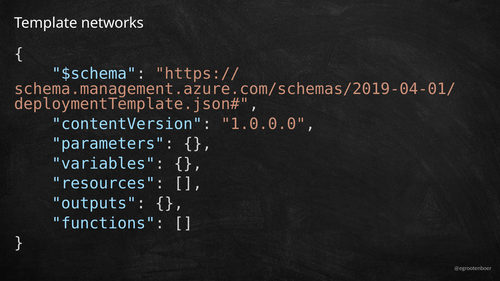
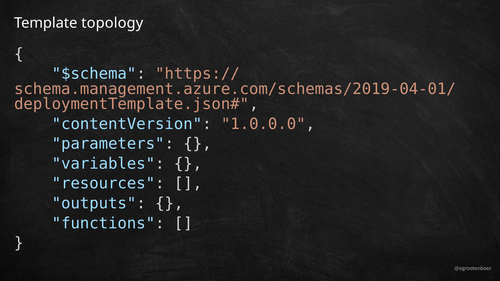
networks: networks -> topology
